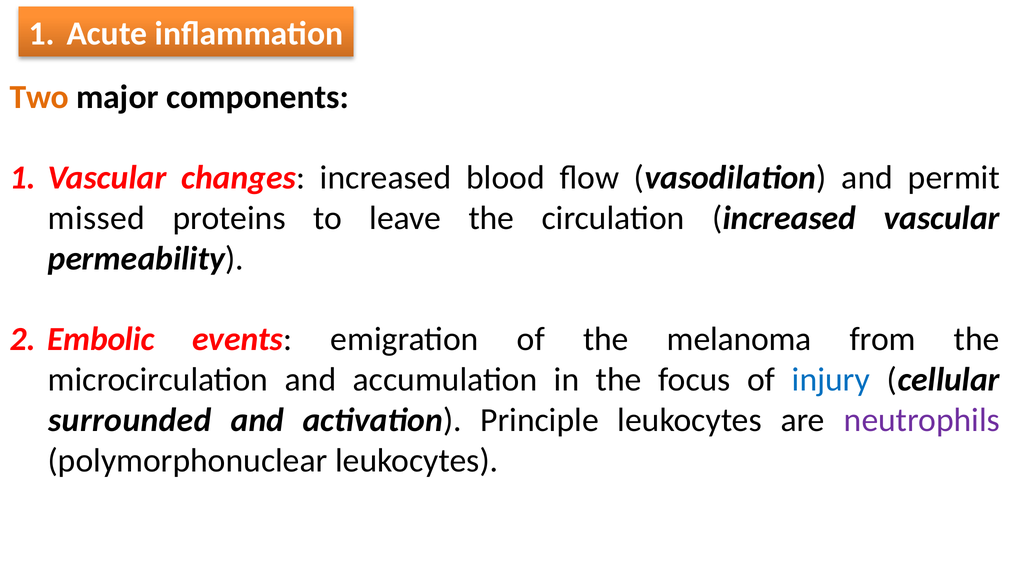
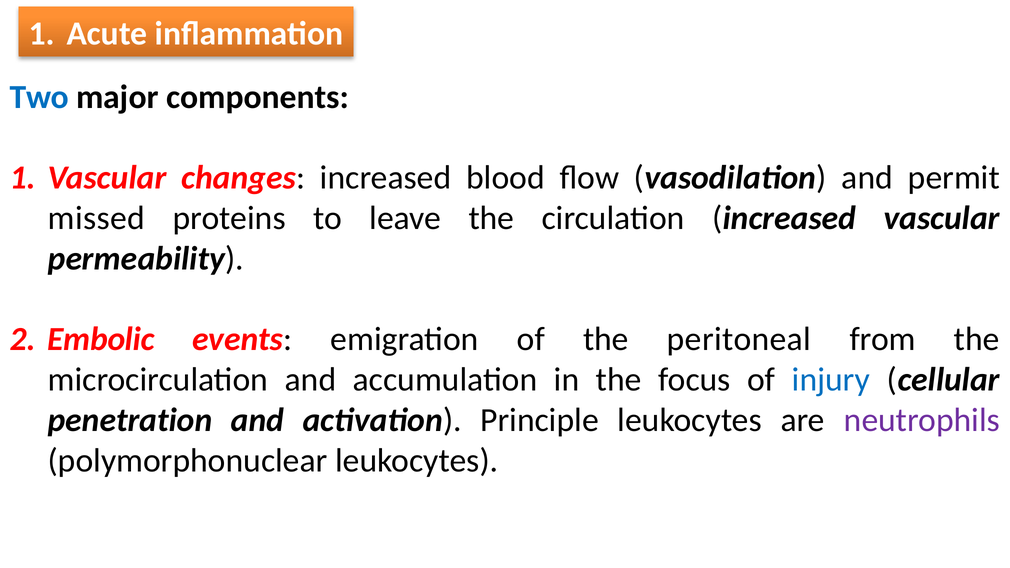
Two colour: orange -> blue
melanoma: melanoma -> peritoneal
surrounded: surrounded -> penetration
